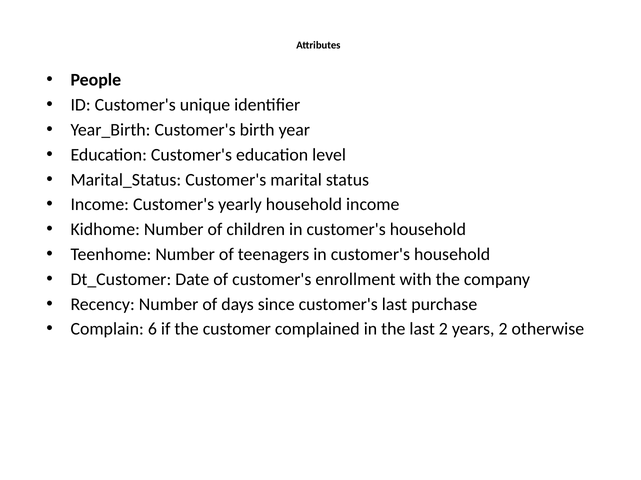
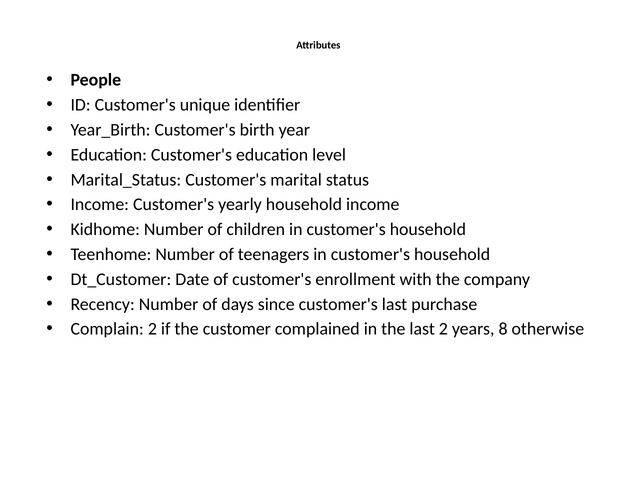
Complain 6: 6 -> 2
years 2: 2 -> 8
